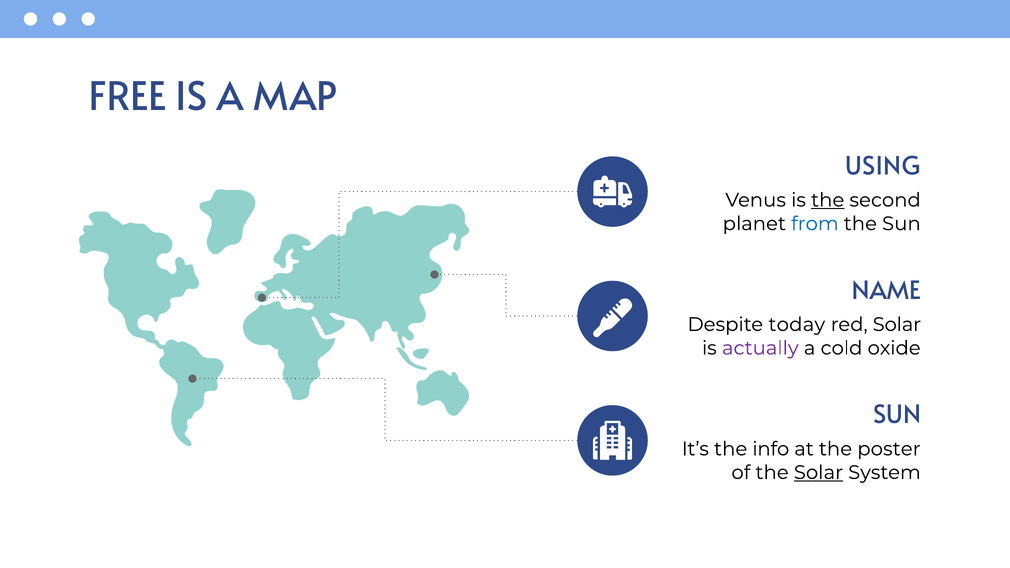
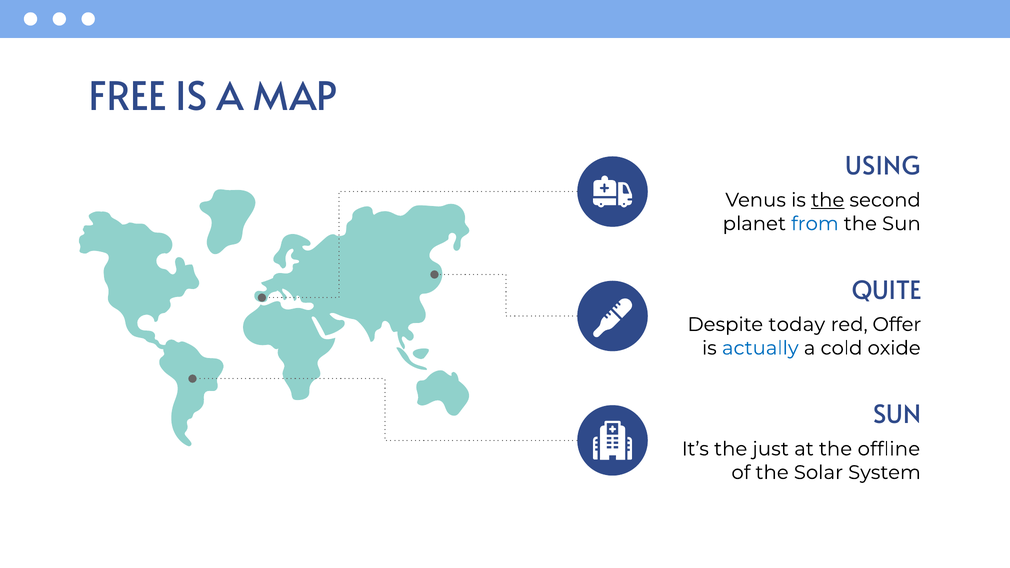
NAME: NAME -> QUITE
red Solar: Solar -> Offer
actually colour: purple -> blue
info: info -> just
poster: poster -> offline
Solar at (818, 473) underline: present -> none
